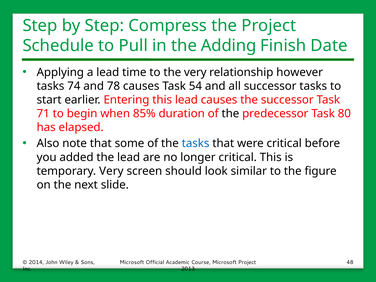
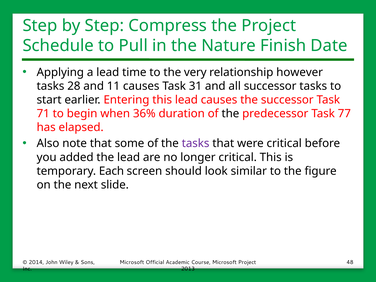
Adding: Adding -> Nature
74: 74 -> 28
78: 78 -> 11
54: 54 -> 31
85%: 85% -> 36%
80: 80 -> 77
tasks at (196, 143) colour: blue -> purple
temporary Very: Very -> Each
